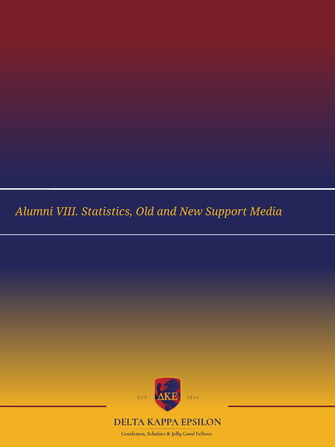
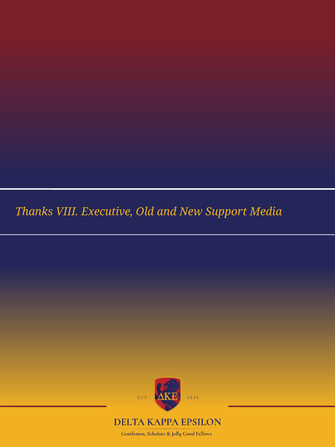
Alumni: Alumni -> Thanks
Statistics: Statistics -> Executive
